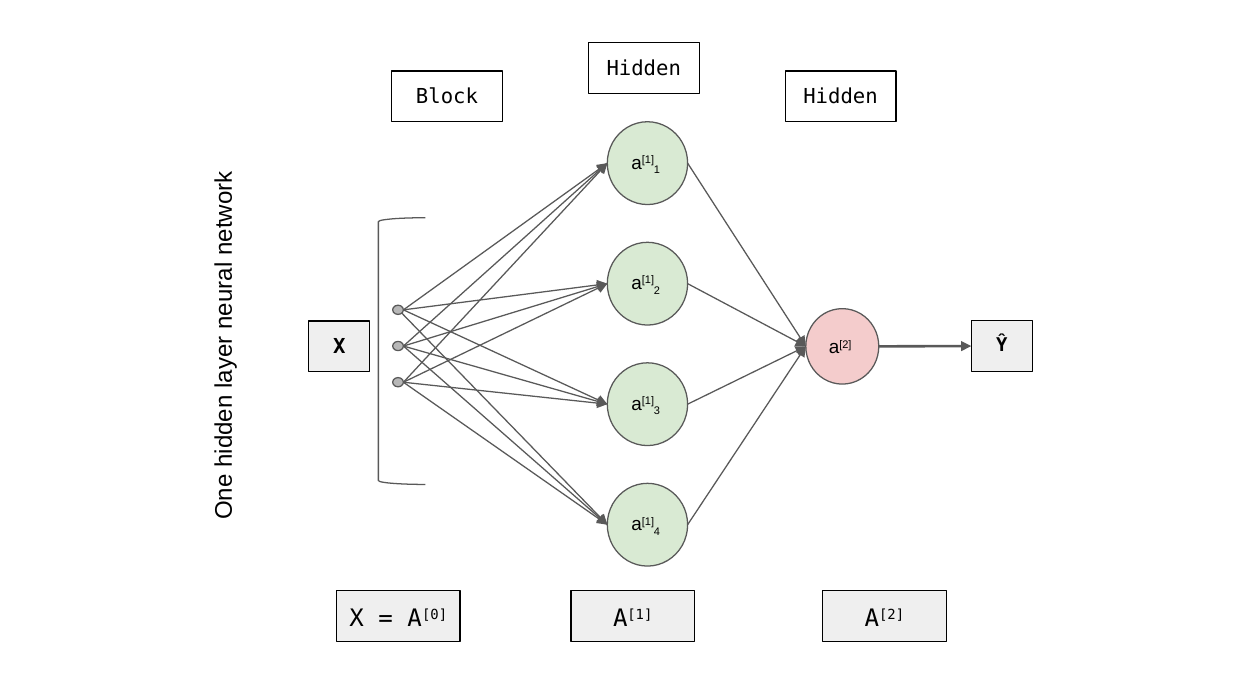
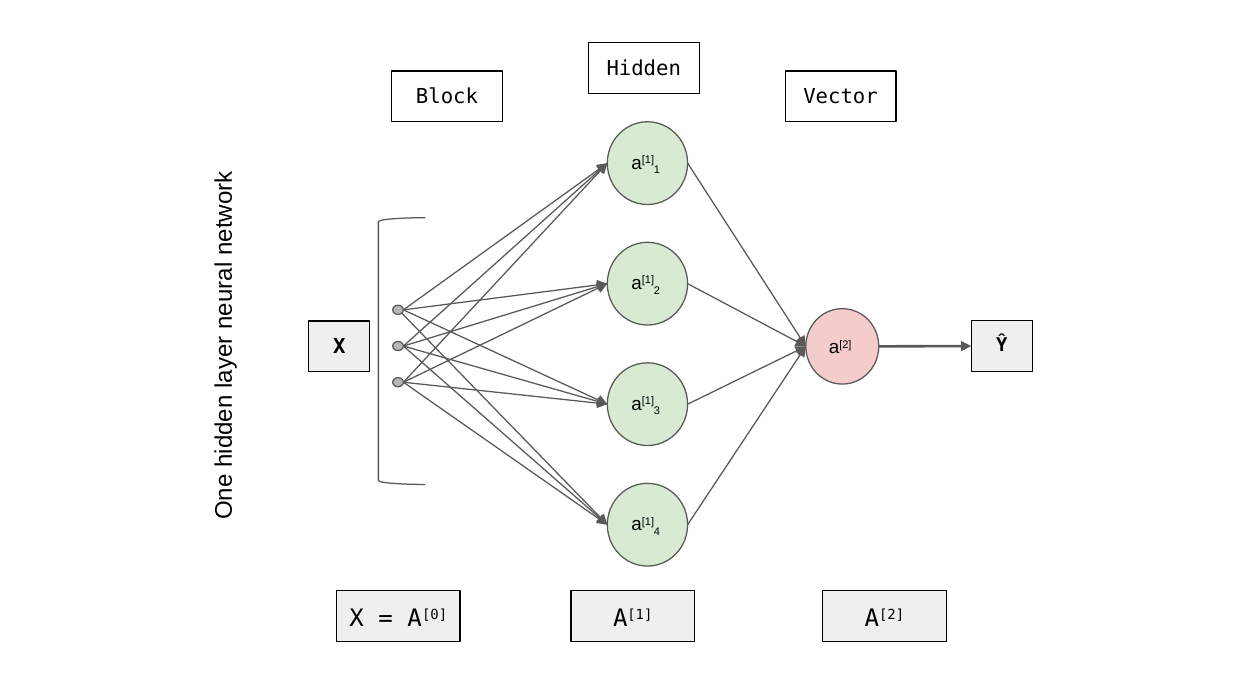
Hidden at (841, 97): Hidden -> Vector
